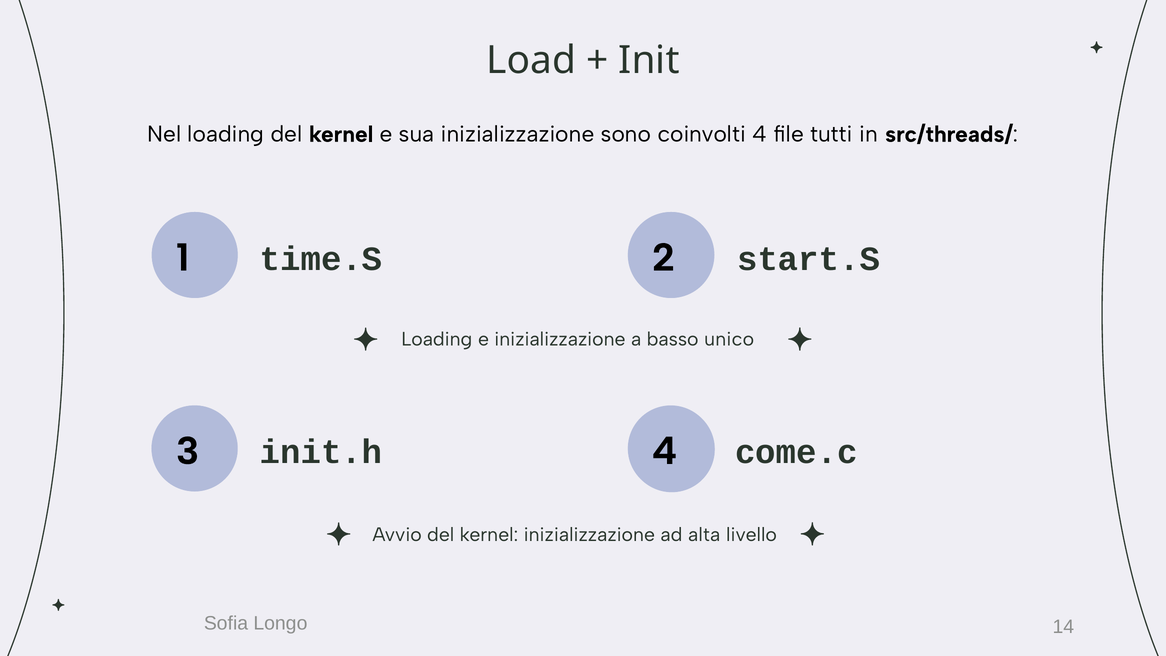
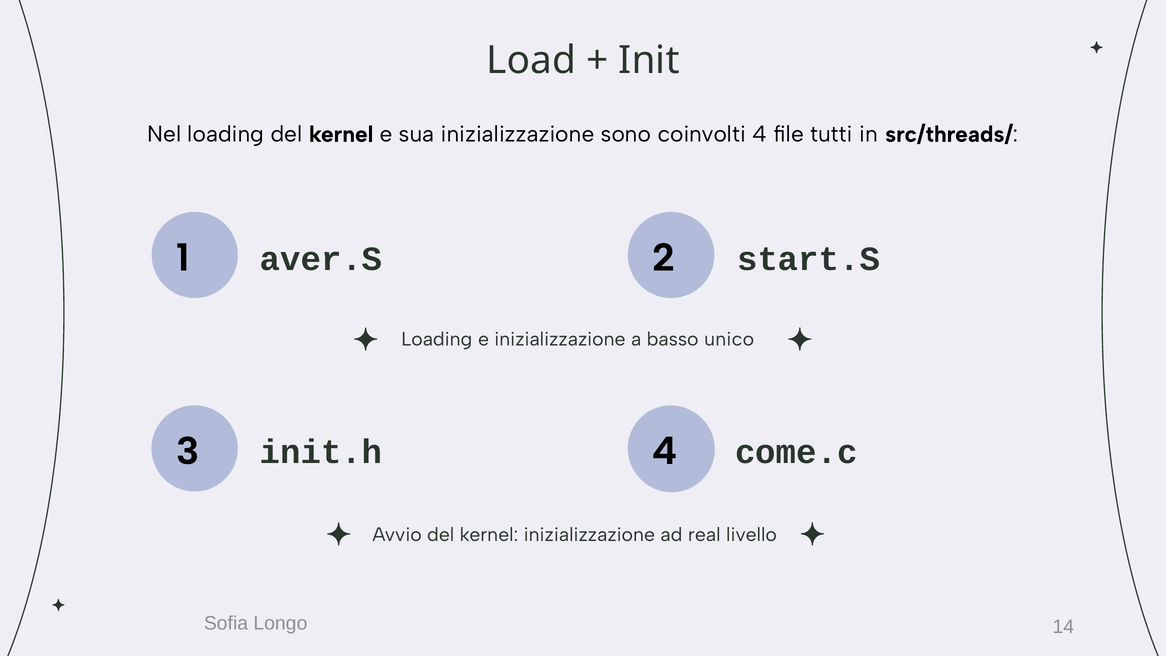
time.S: time.S -> aver.S
alta: alta -> real
